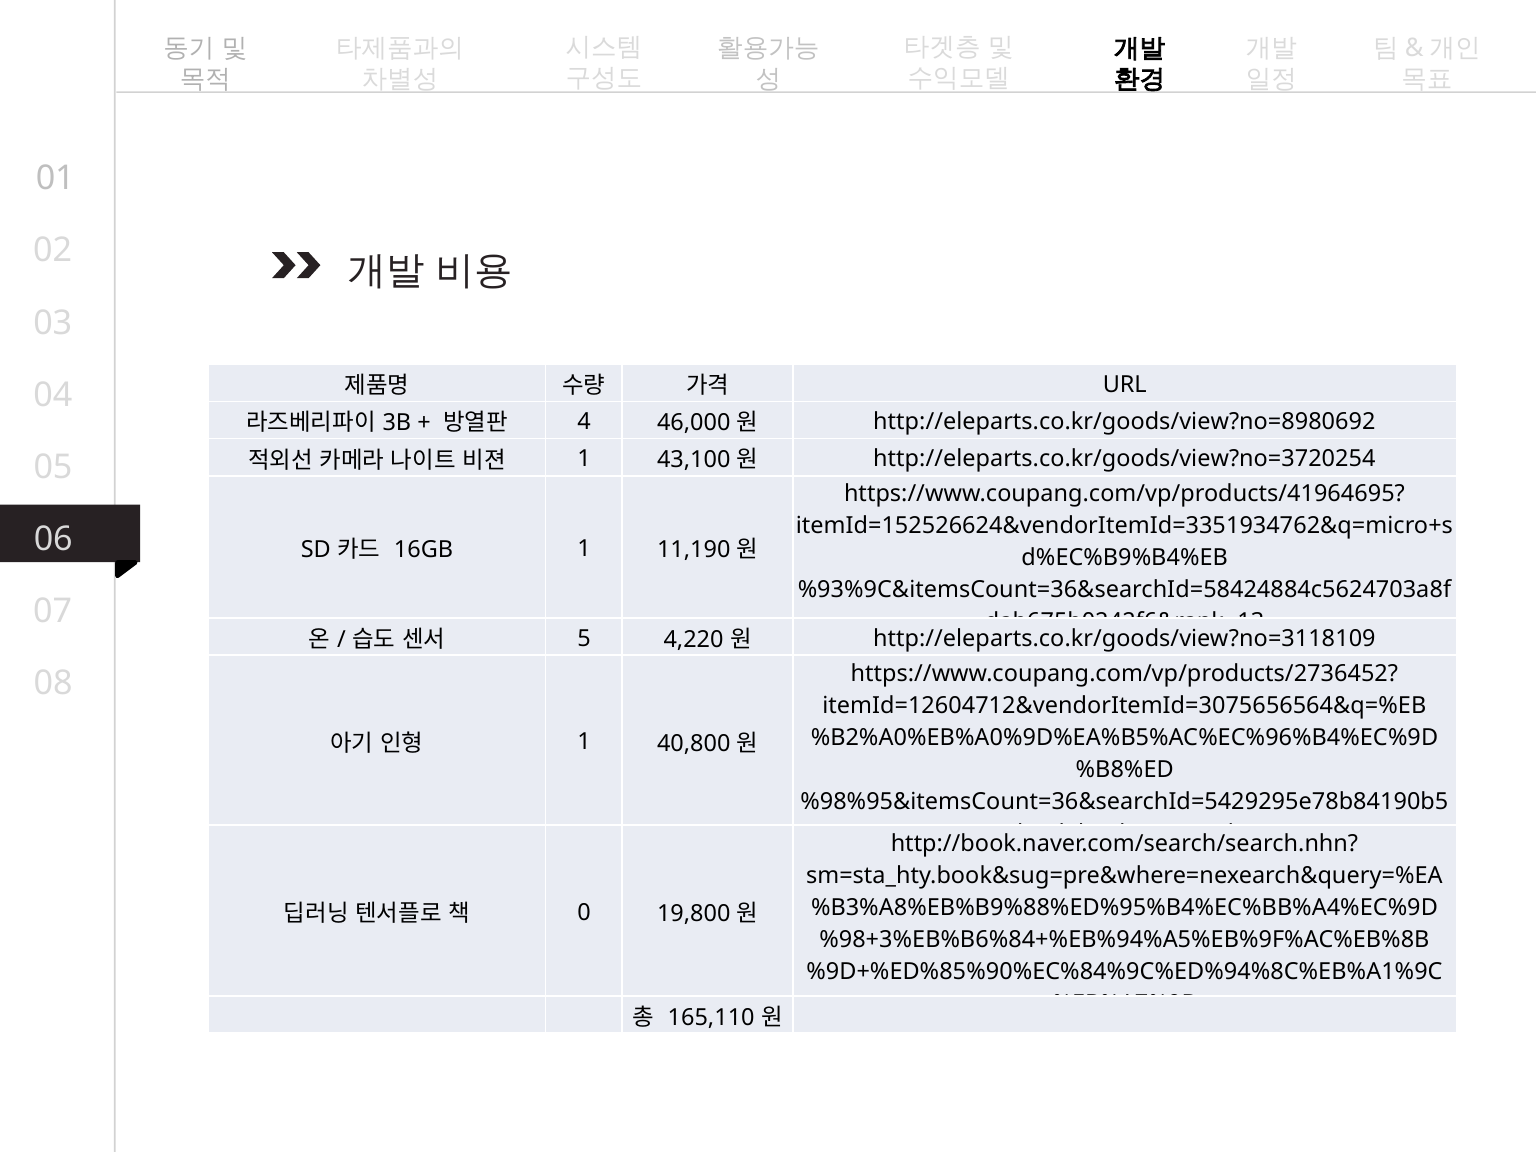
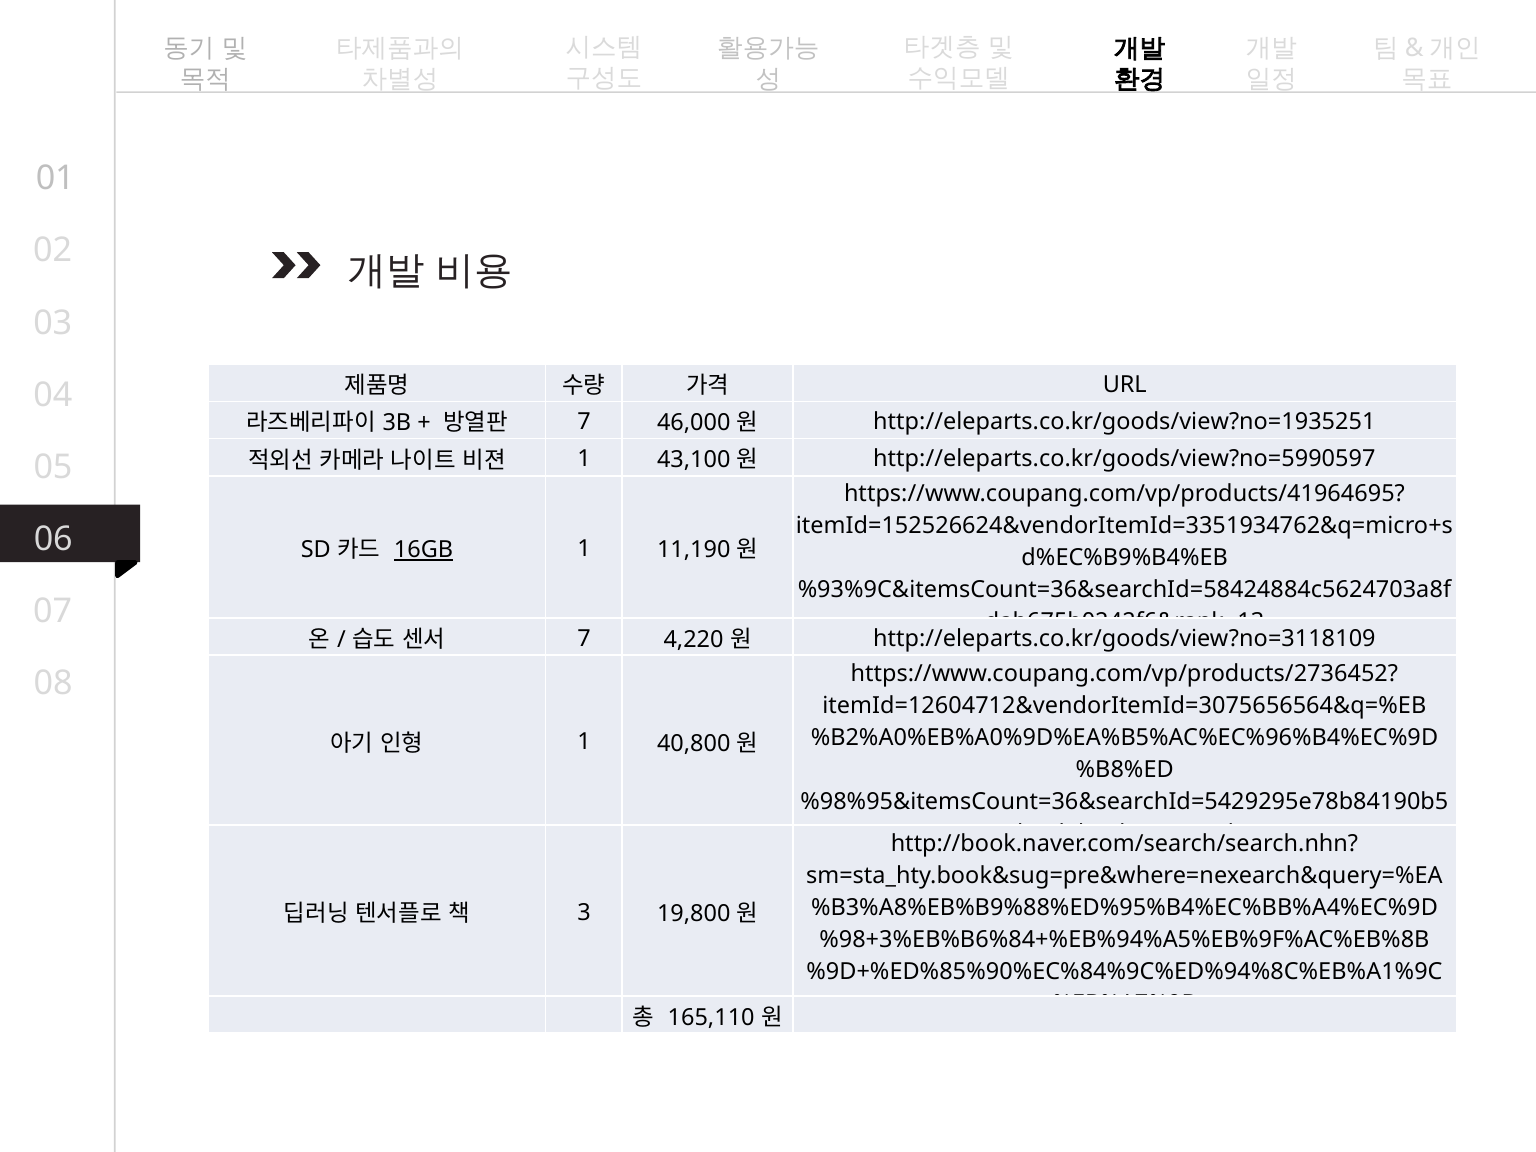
4 at (584, 422): 4 -> 7
http://eleparts.co.kr/goods/view?no=8980692: http://eleparts.co.kr/goods/view?no=8980692 -> http://eleparts.co.kr/goods/view?no=1935251
http://eleparts.co.kr/goods/view?no=3720254: http://eleparts.co.kr/goods/view?no=3720254 -> http://eleparts.co.kr/goods/view?no=5990597
16GB underline: none -> present
5 at (584, 638): 5 -> 7
0: 0 -> 3
